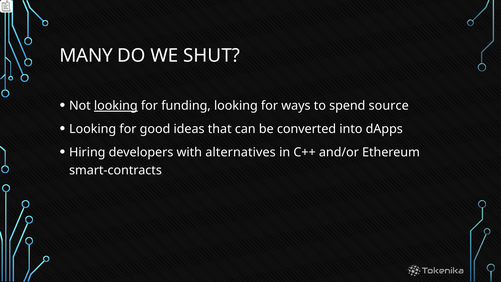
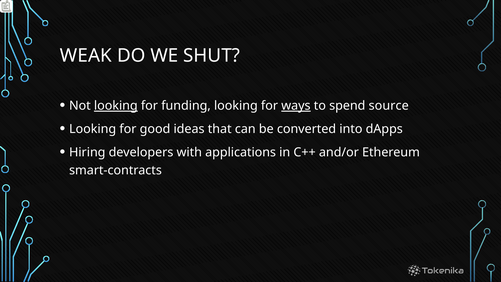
MANY: MANY -> WEAK
ways underline: none -> present
alternatives: alternatives -> applications
